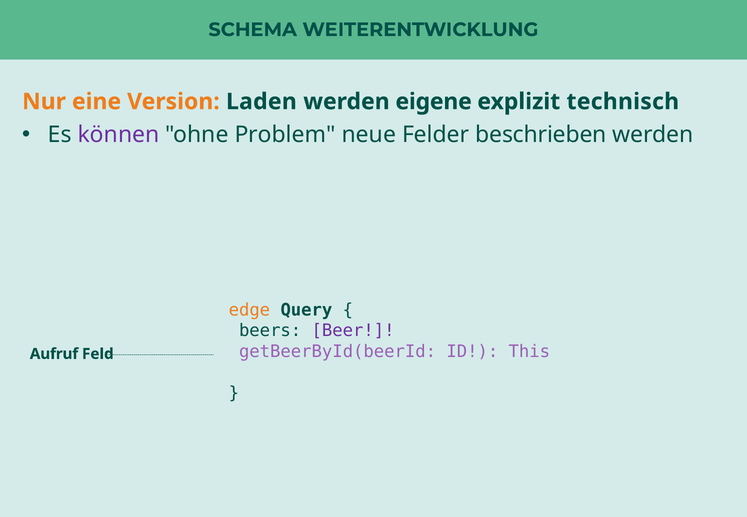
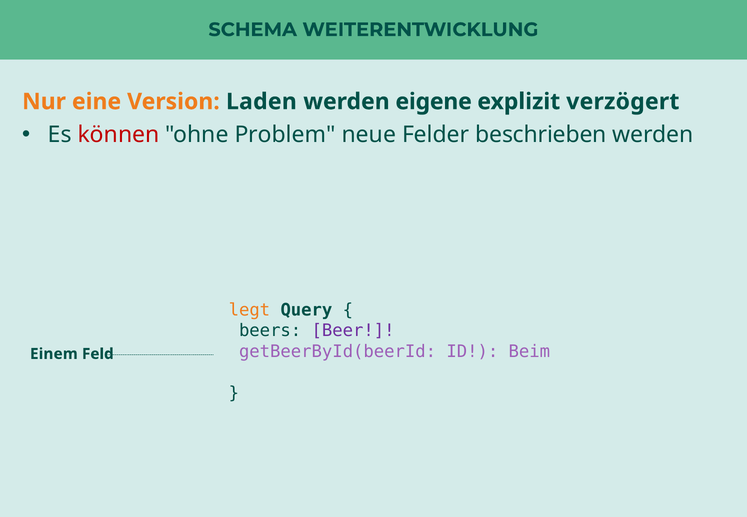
technisch: technisch -> verzögert
können colour: purple -> red
edge: edge -> legt
This: This -> Beim
Aufruf: Aufruf -> Einem
